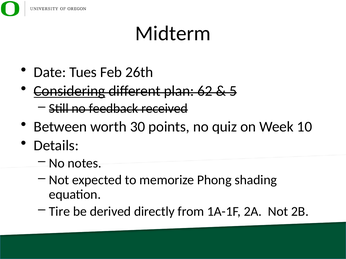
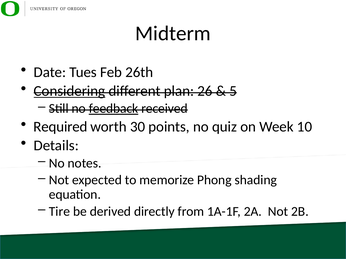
62: 62 -> 26
feedback underline: none -> present
Between: Between -> Required
